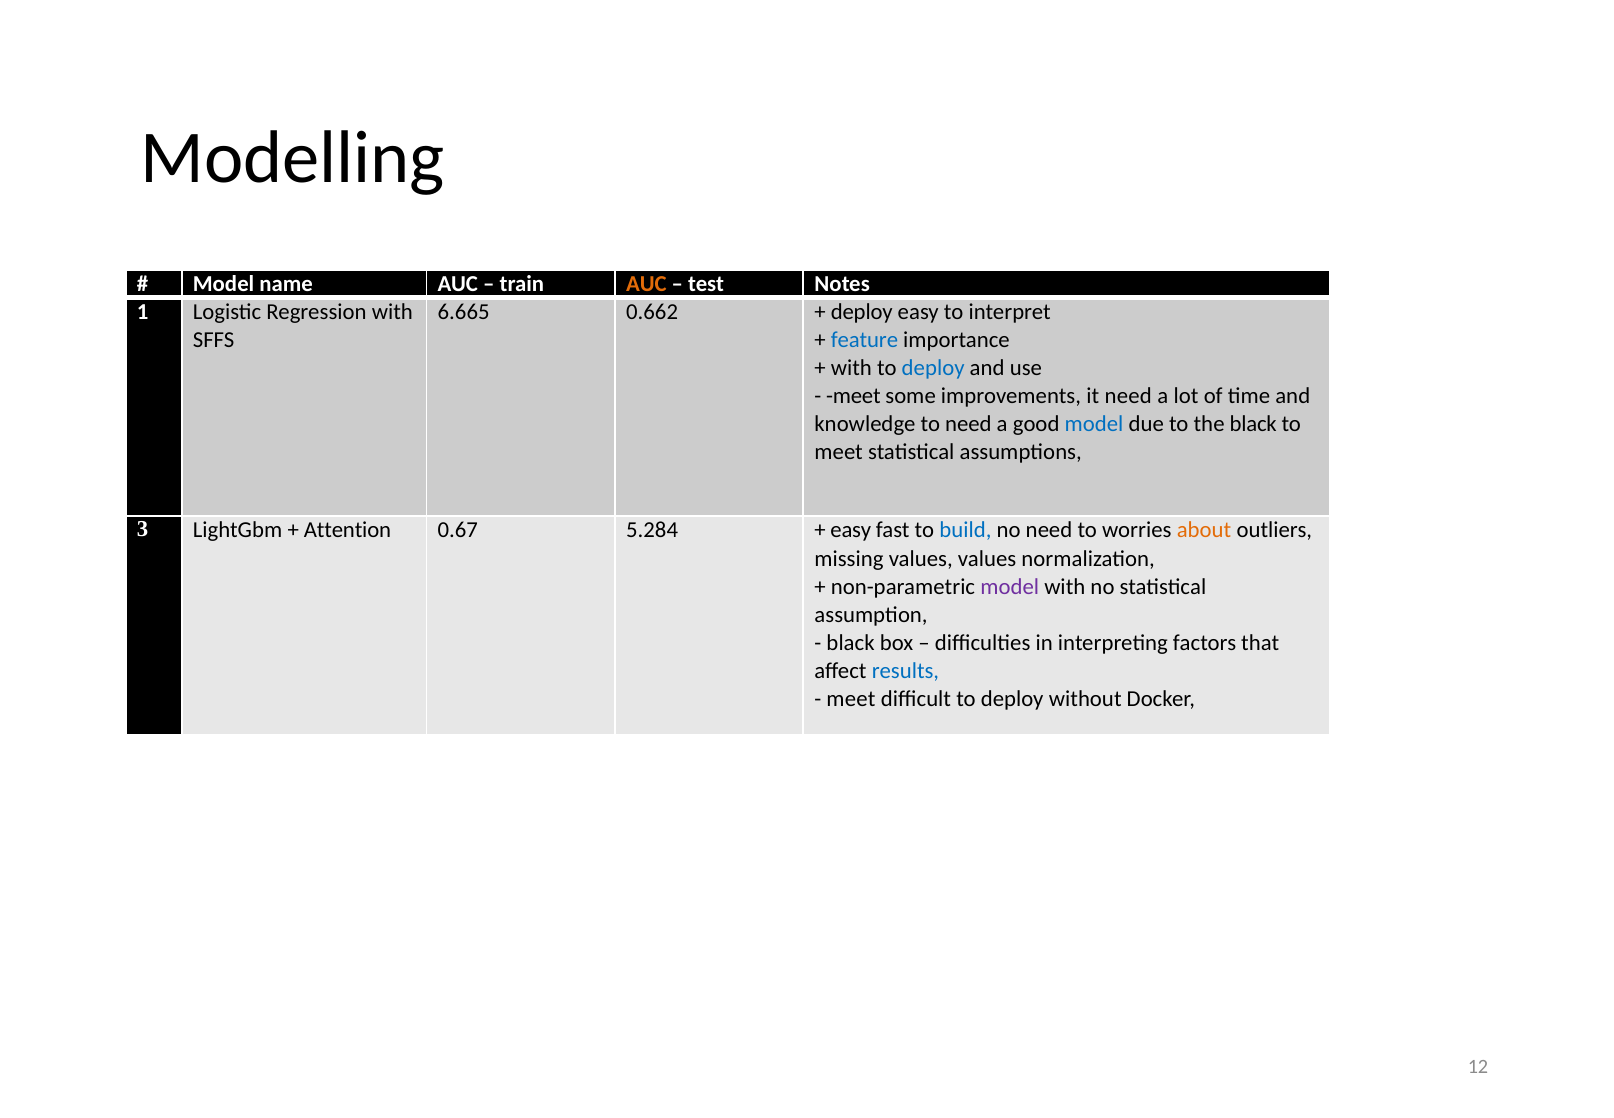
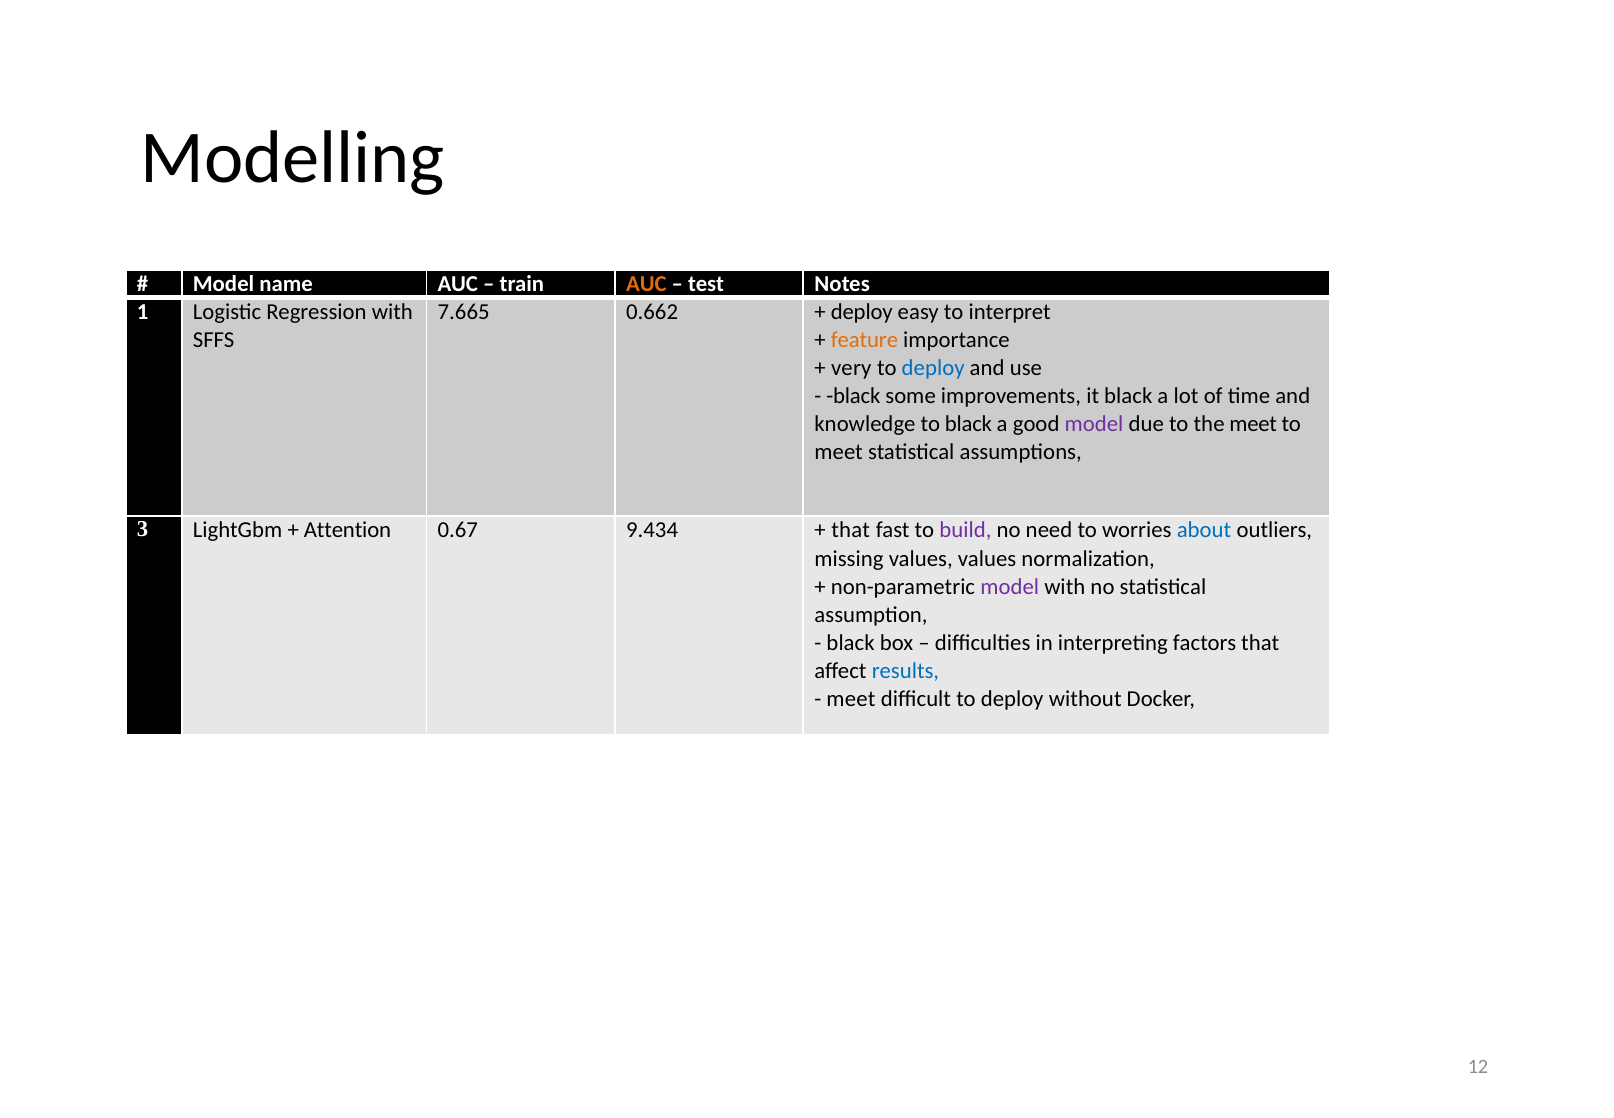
6.665: 6.665 -> 7.665
feature colour: blue -> orange
with at (851, 368): with -> very
meet at (853, 396): meet -> black
it need: need -> black
to need: need -> black
model at (1094, 424) colour: blue -> purple
the black: black -> meet
5.284: 5.284 -> 9.434
easy at (851, 530): easy -> that
build colour: blue -> purple
about colour: orange -> blue
